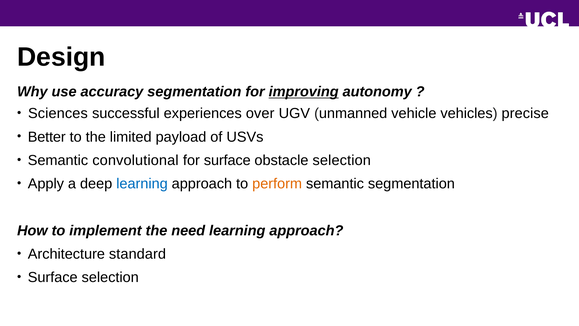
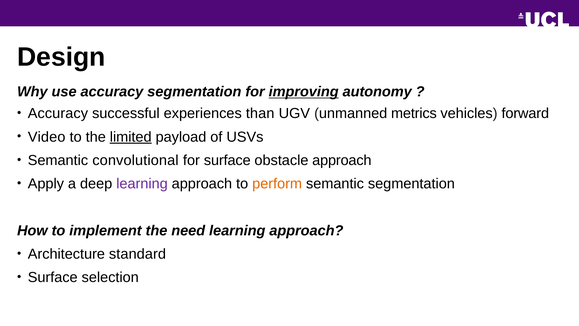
Sciences at (58, 113): Sciences -> Accuracy
over: over -> than
vehicle: vehicle -> metrics
precise: precise -> forward
Better: Better -> Video
limited underline: none -> present
obstacle selection: selection -> approach
learning at (142, 184) colour: blue -> purple
